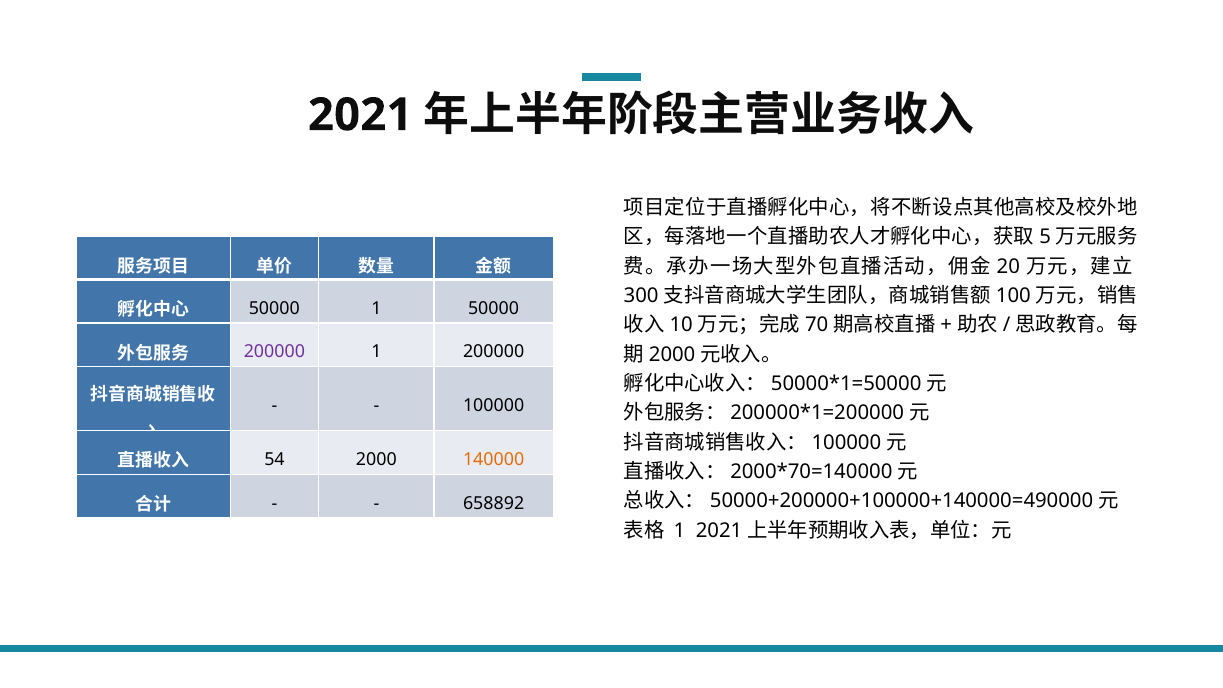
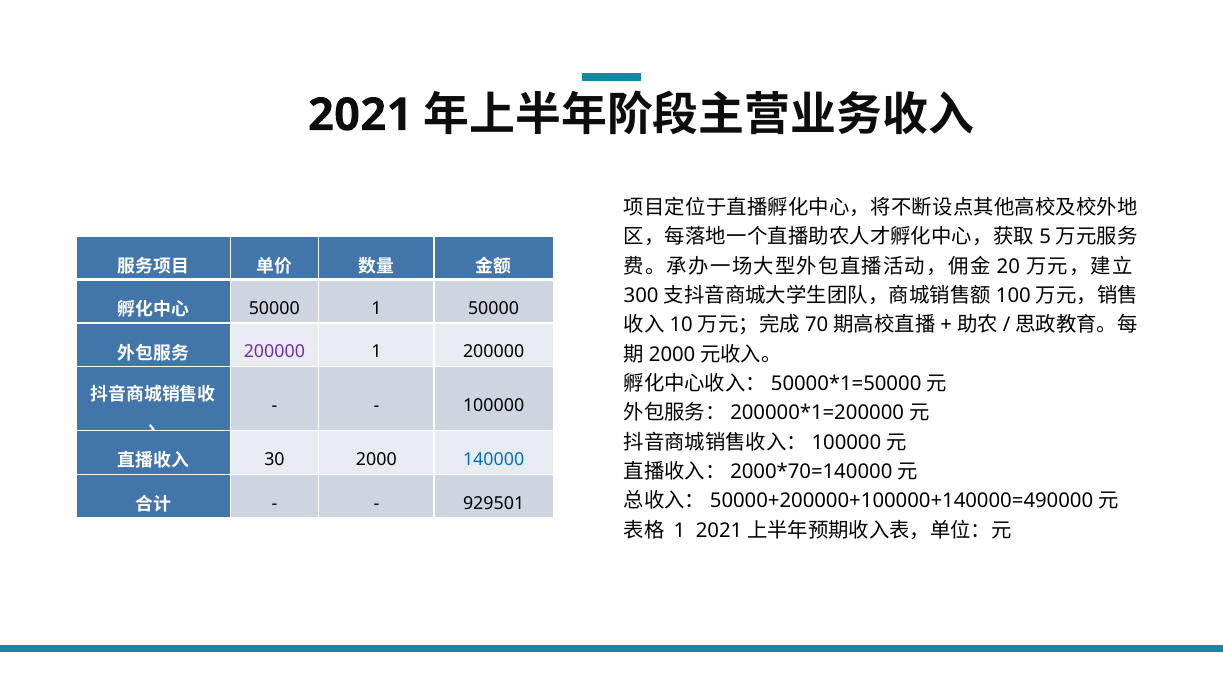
54: 54 -> 30
140000 colour: orange -> blue
658892: 658892 -> 929501
